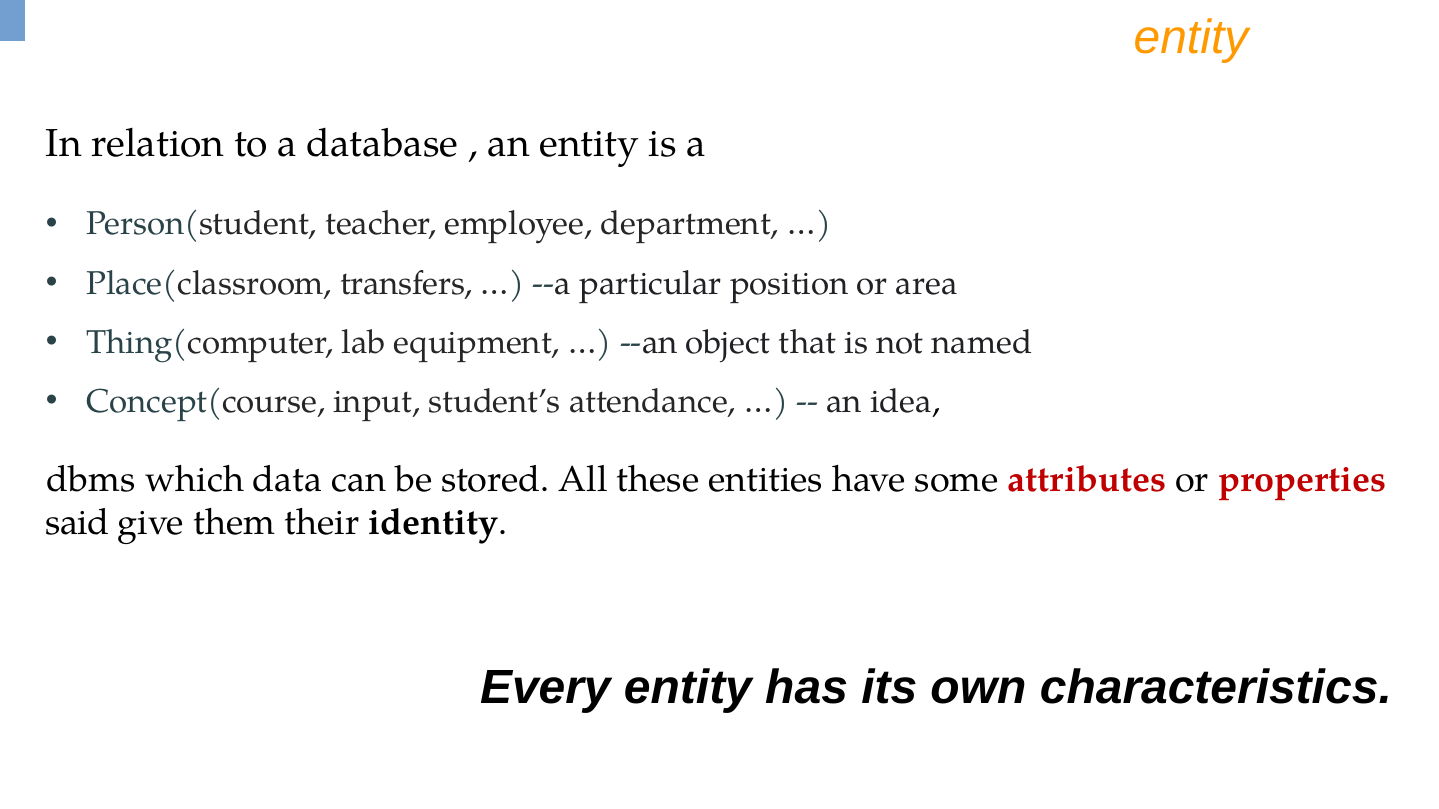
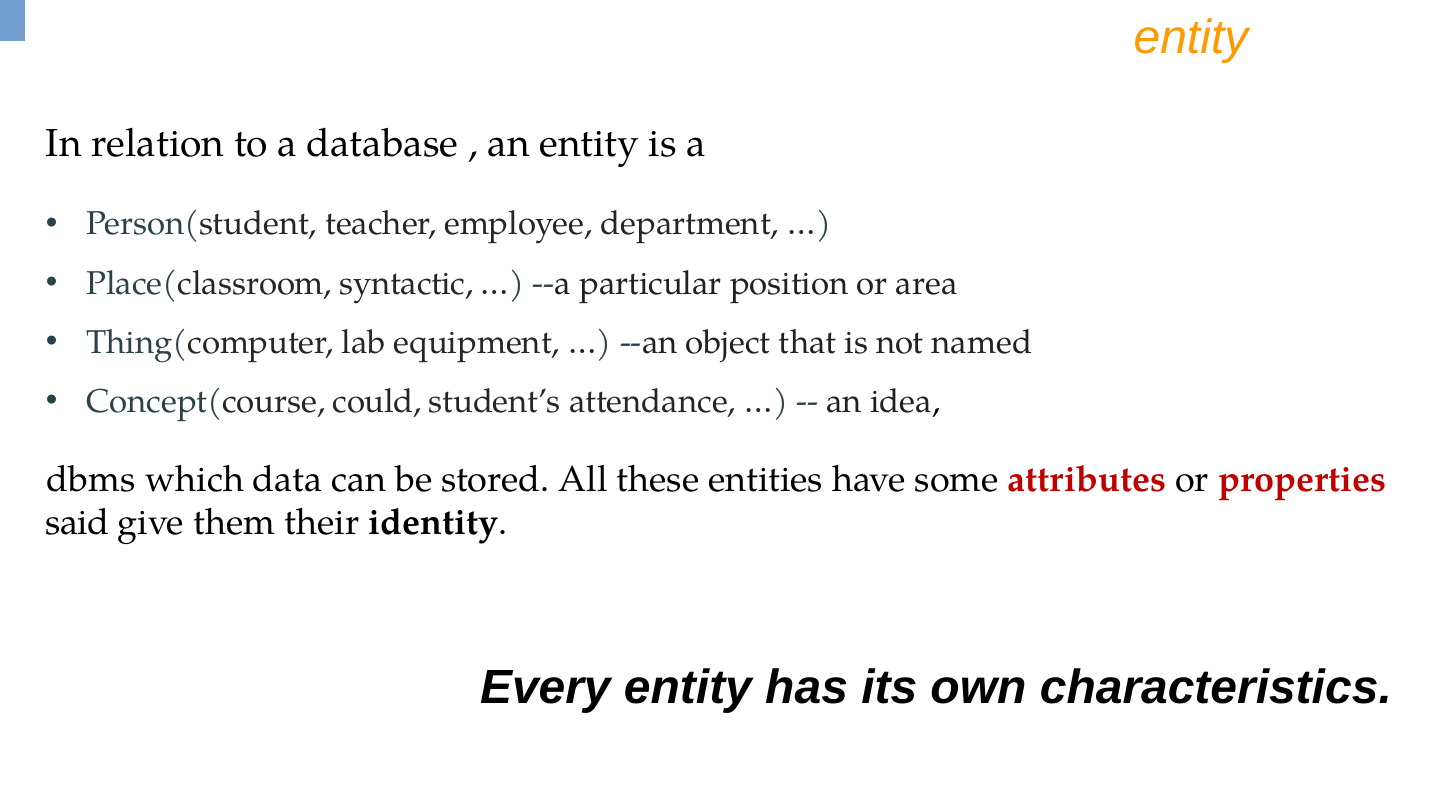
transfers: transfers -> syntactic
input: input -> could
